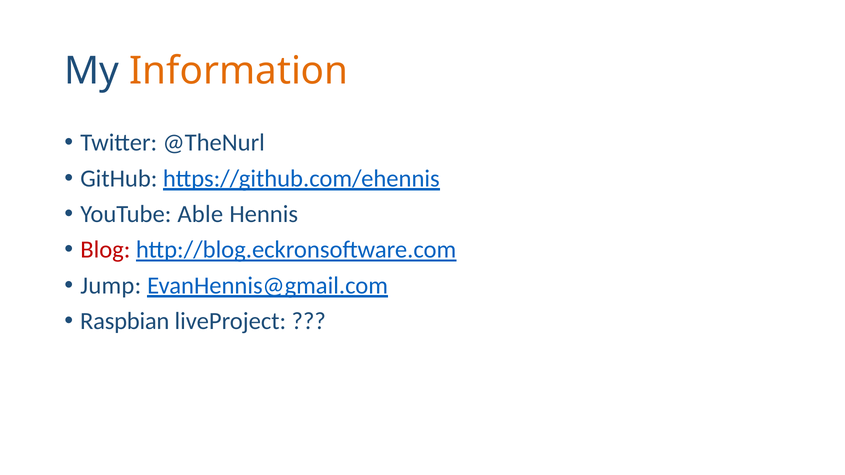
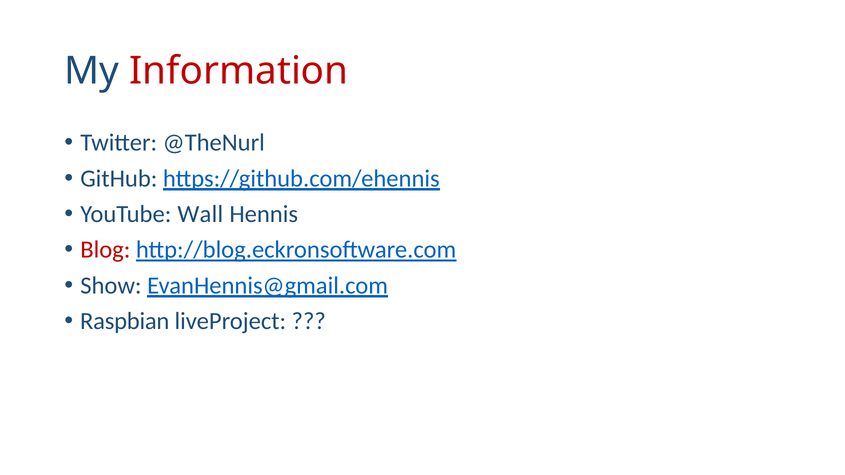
Information colour: orange -> red
Able: Able -> Wall
Jump: Jump -> Show
